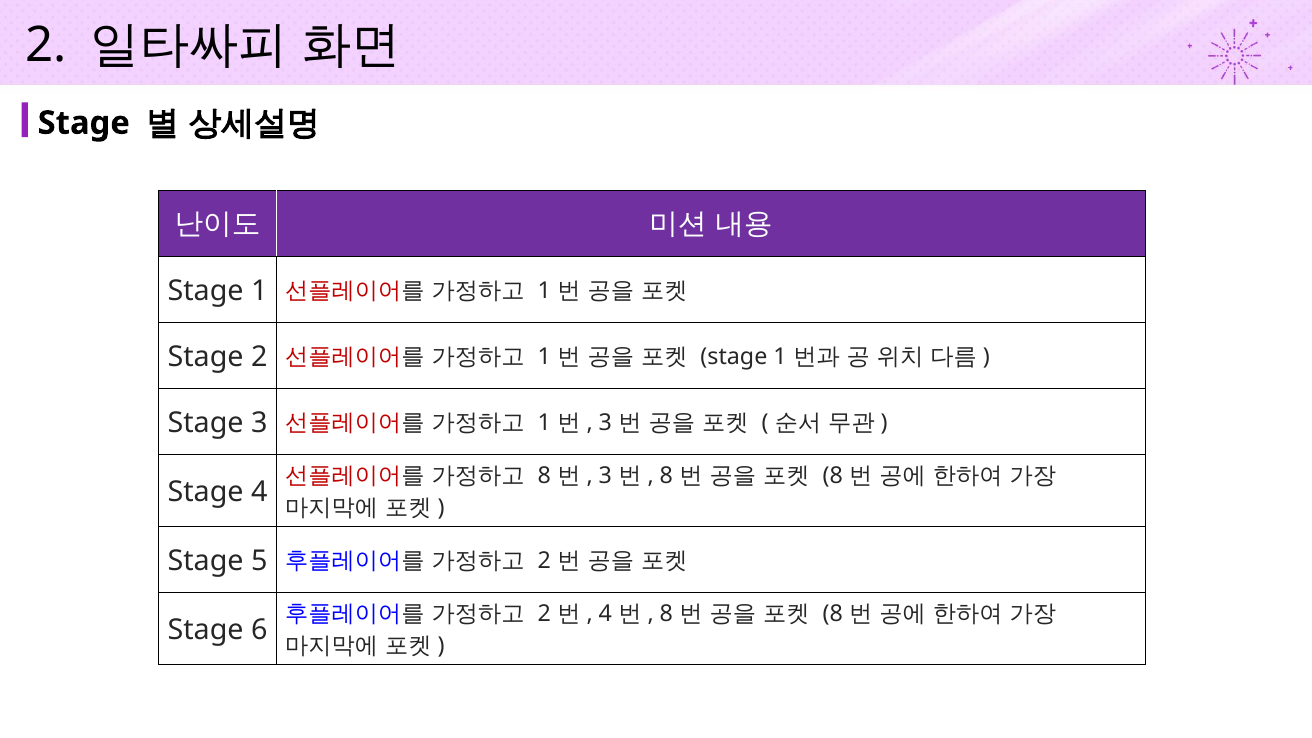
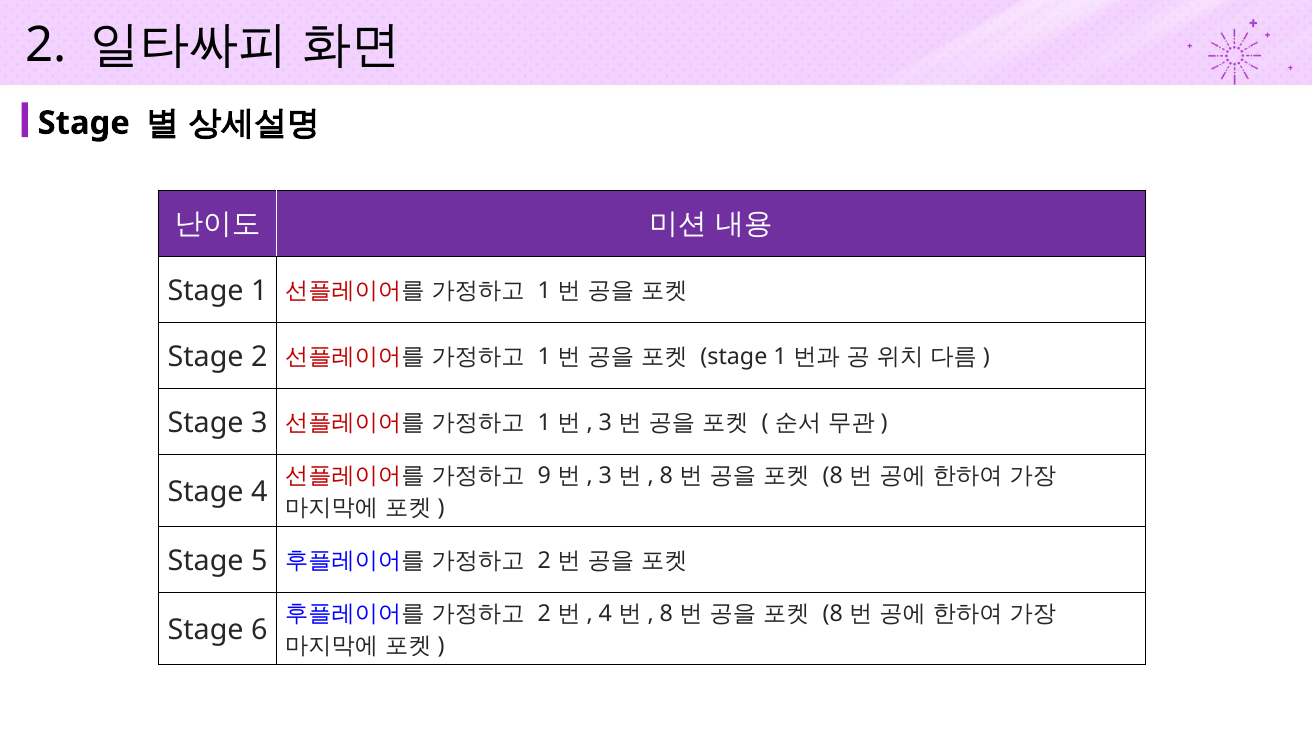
8 at (544, 476): 8 -> 9
